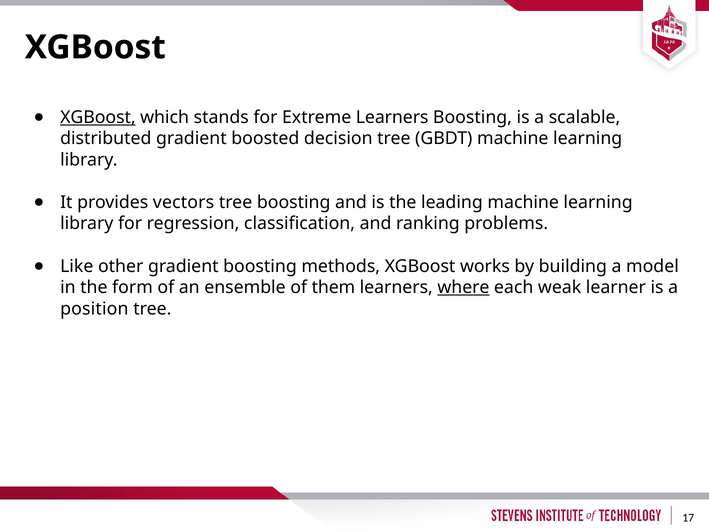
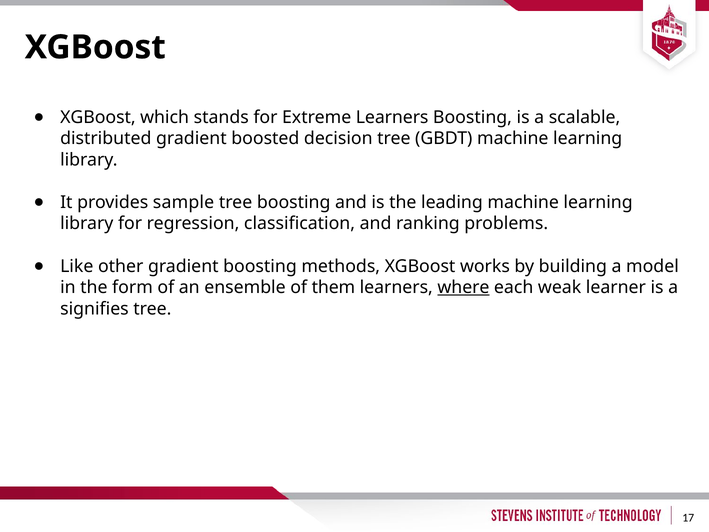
XGBoost at (98, 117) underline: present -> none
vectors: vectors -> sample
position: position -> signifies
